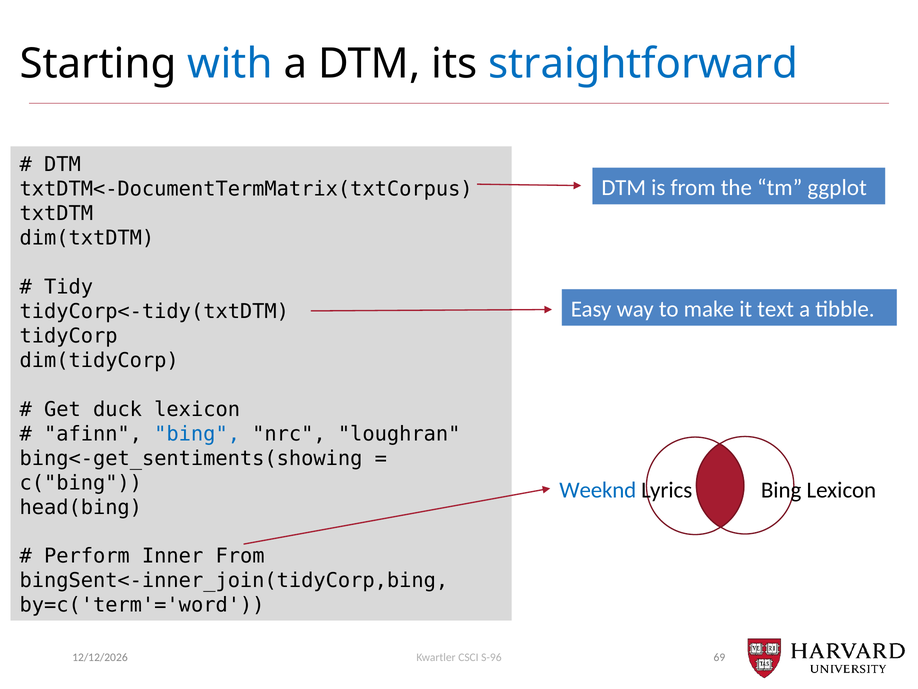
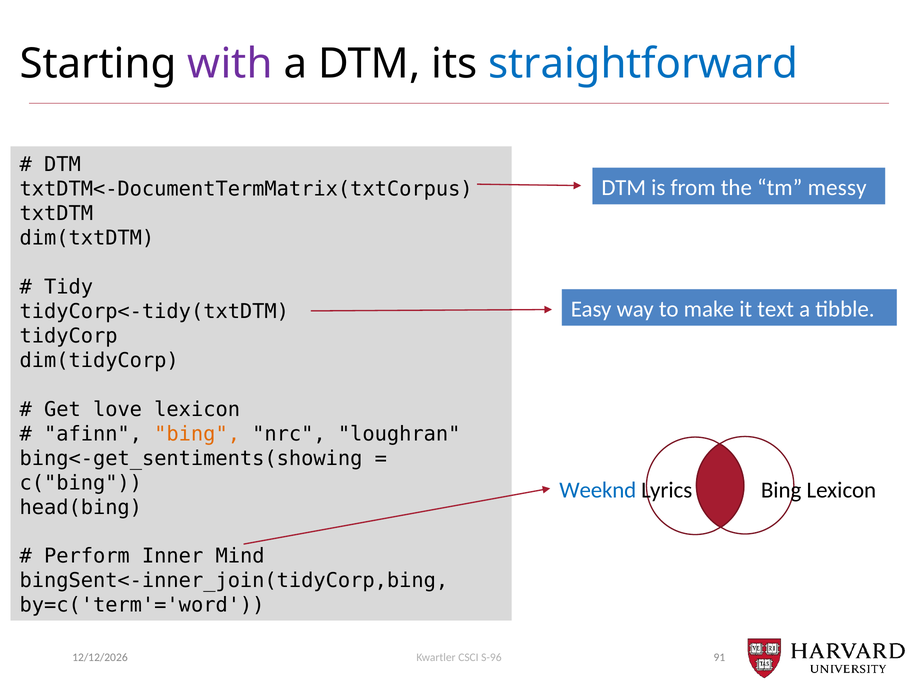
with colour: blue -> purple
ggplot: ggplot -> messy
duck: duck -> love
bing at (197, 434) colour: blue -> orange
Inner From: From -> Mind
69: 69 -> 91
